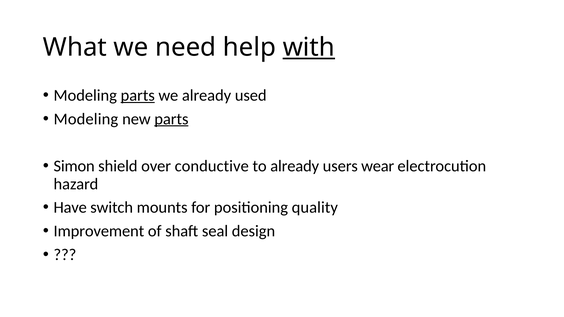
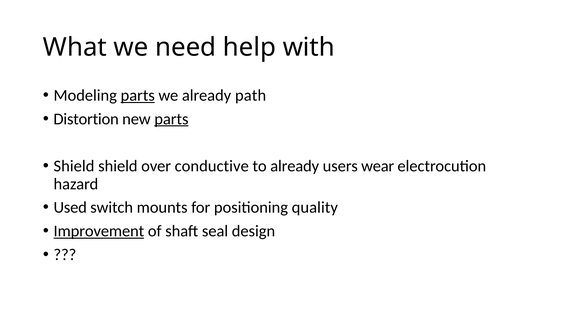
with underline: present -> none
used: used -> path
Modeling at (86, 119): Modeling -> Distortion
Simon at (74, 166): Simon -> Shield
Have: Have -> Used
Improvement underline: none -> present
